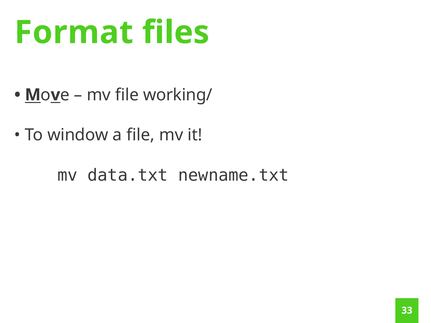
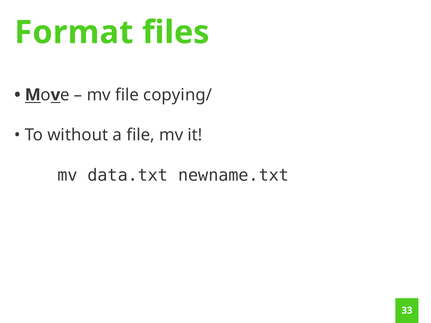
working/: working/ -> copying/
window: window -> without
